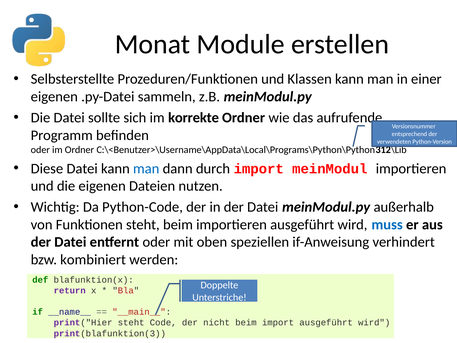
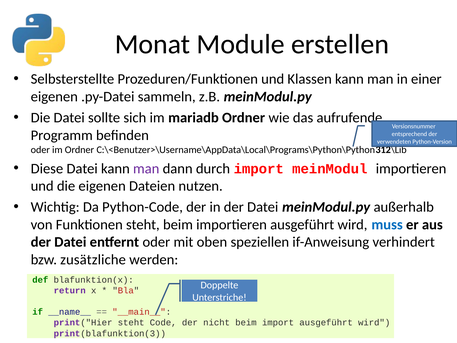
korrekte: korrekte -> mariadb
man at (146, 168) colour: blue -> purple
kombiniert: kombiniert -> zusätzliche
